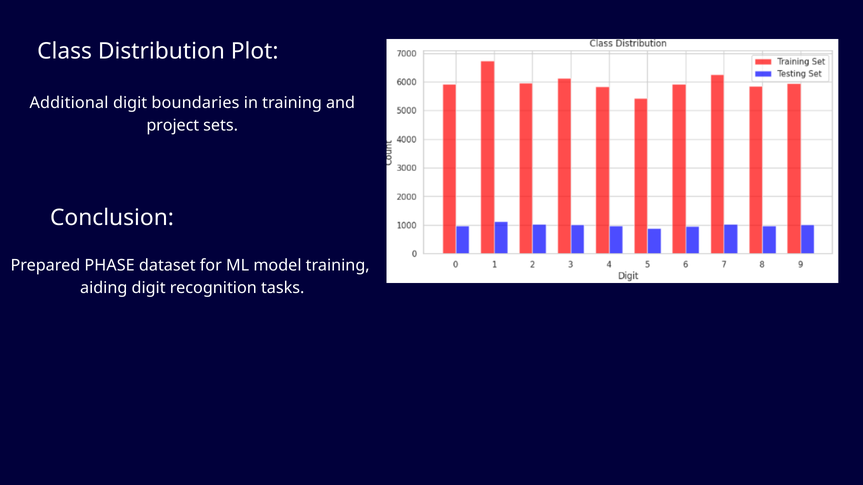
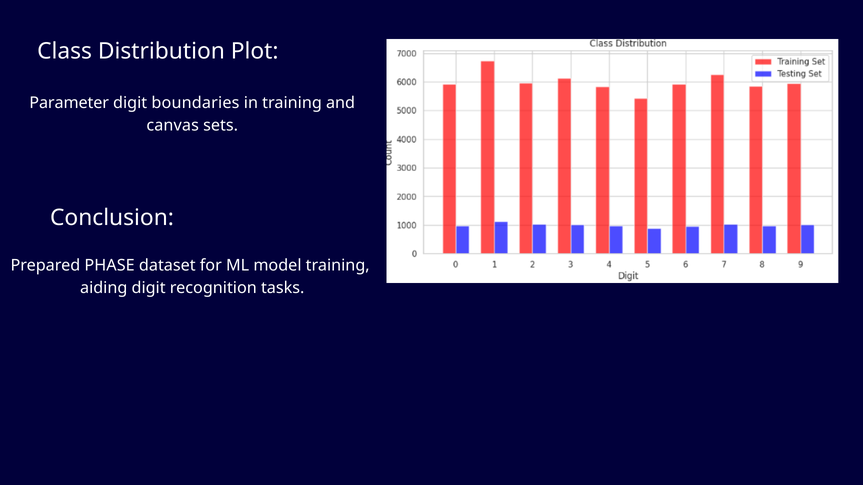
Additional: Additional -> Parameter
project: project -> canvas
